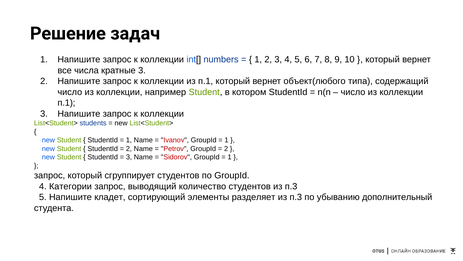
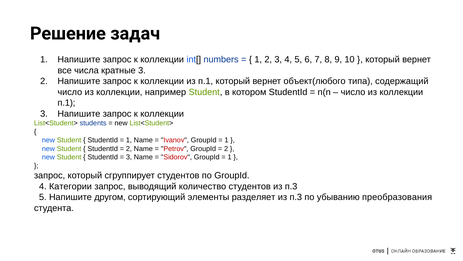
кладет: кладет -> другом
дополнительный: дополнительный -> преобразования
